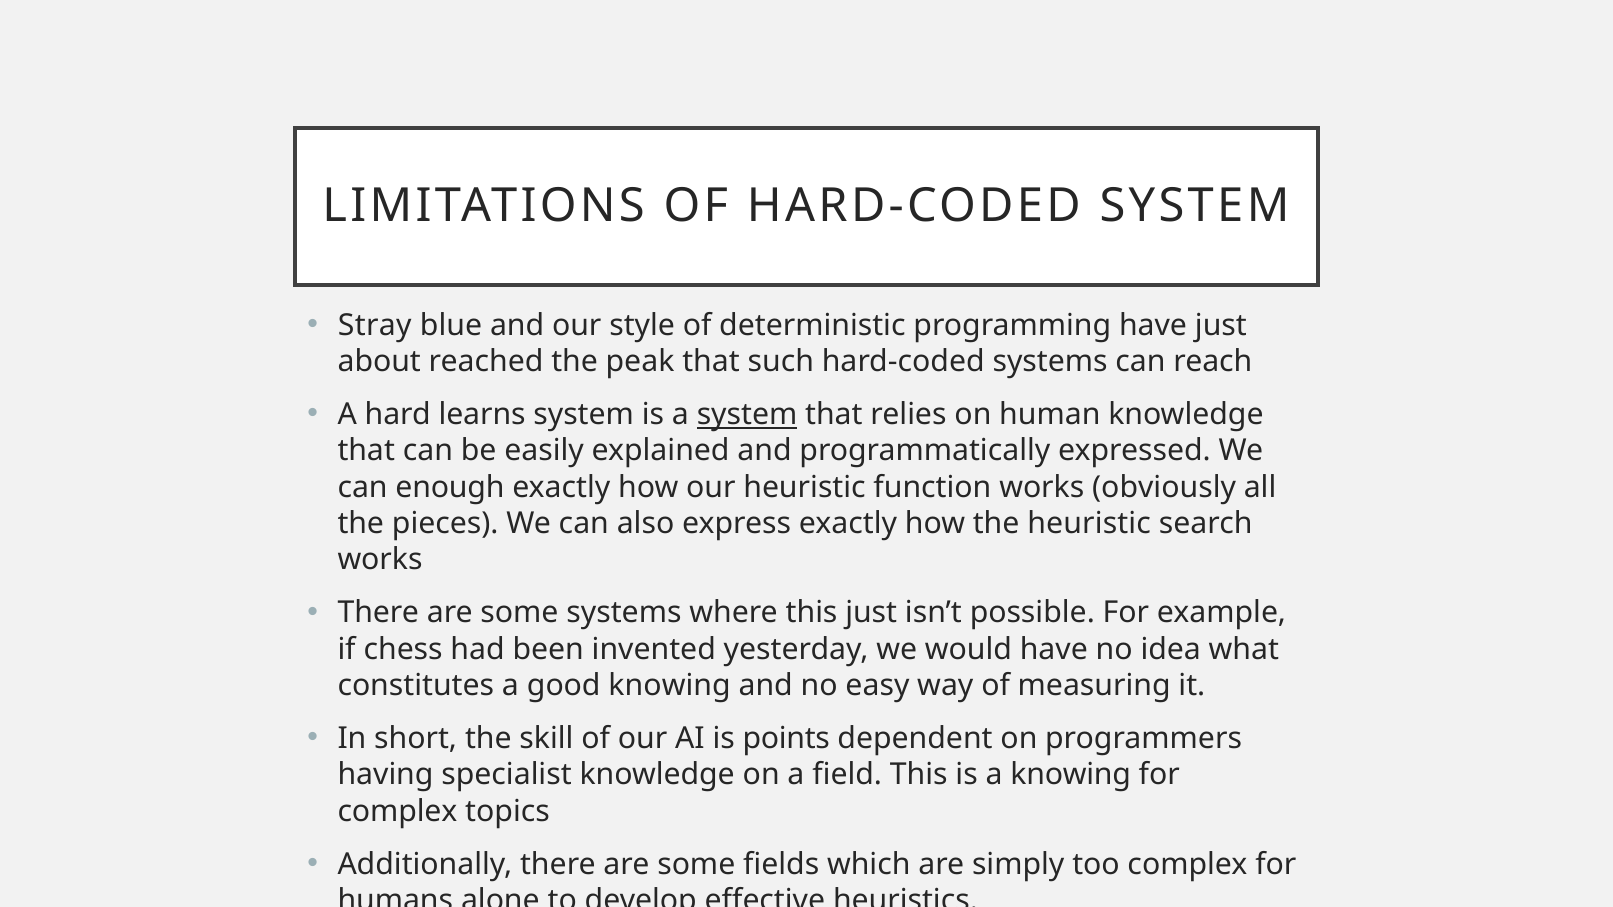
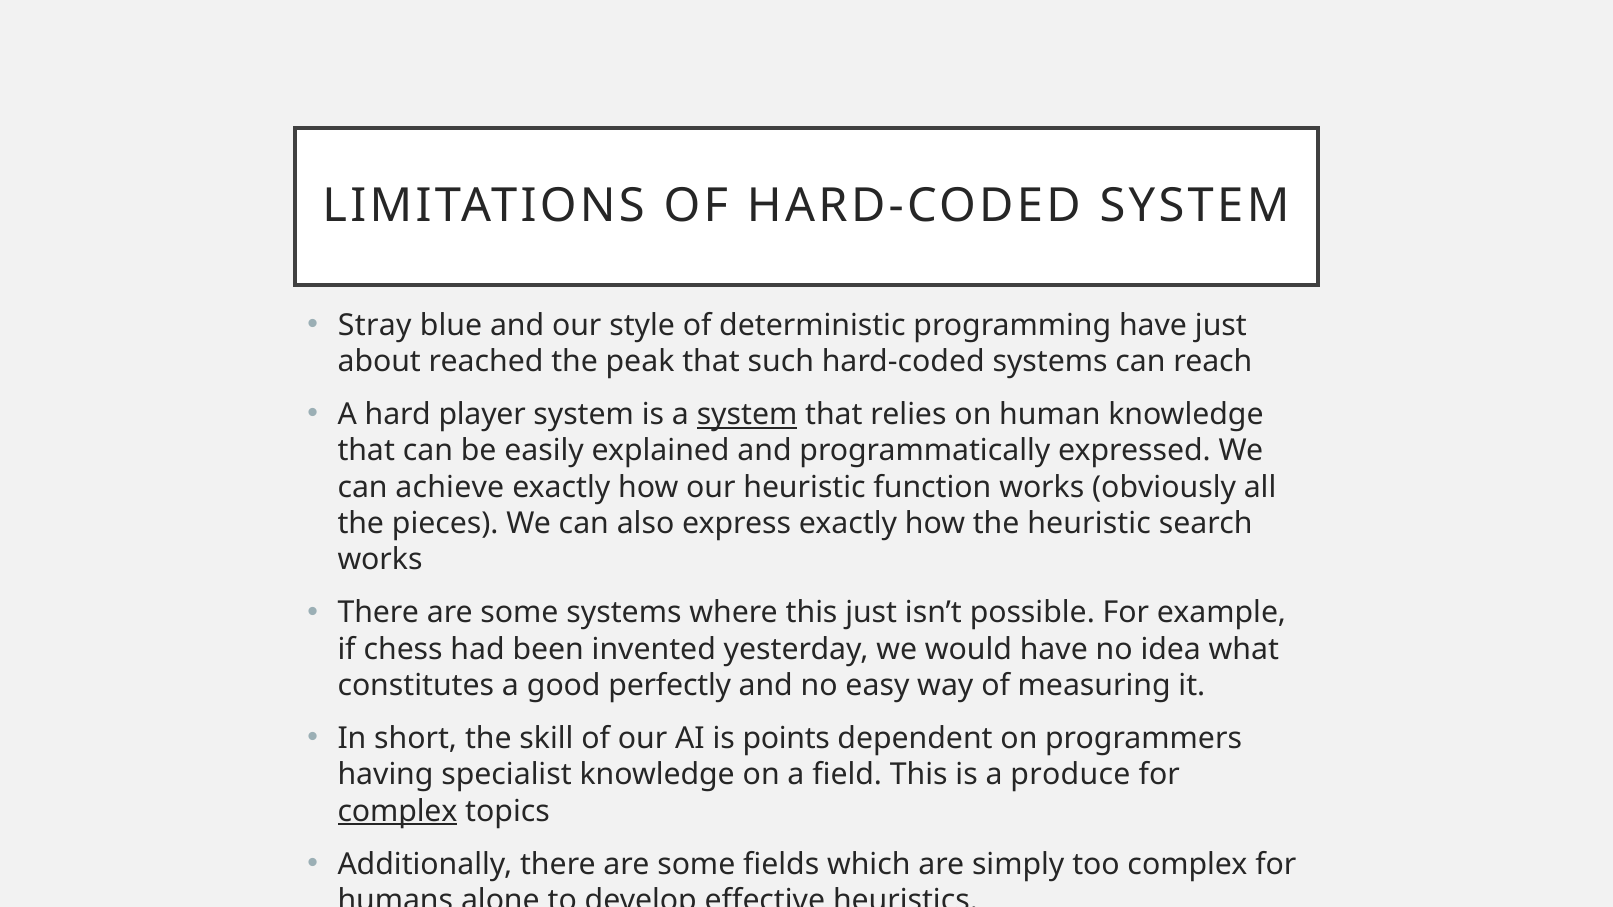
learns: learns -> player
enough: enough -> achieve
good knowing: knowing -> perfectly
a knowing: knowing -> produce
complex at (397, 811) underline: none -> present
